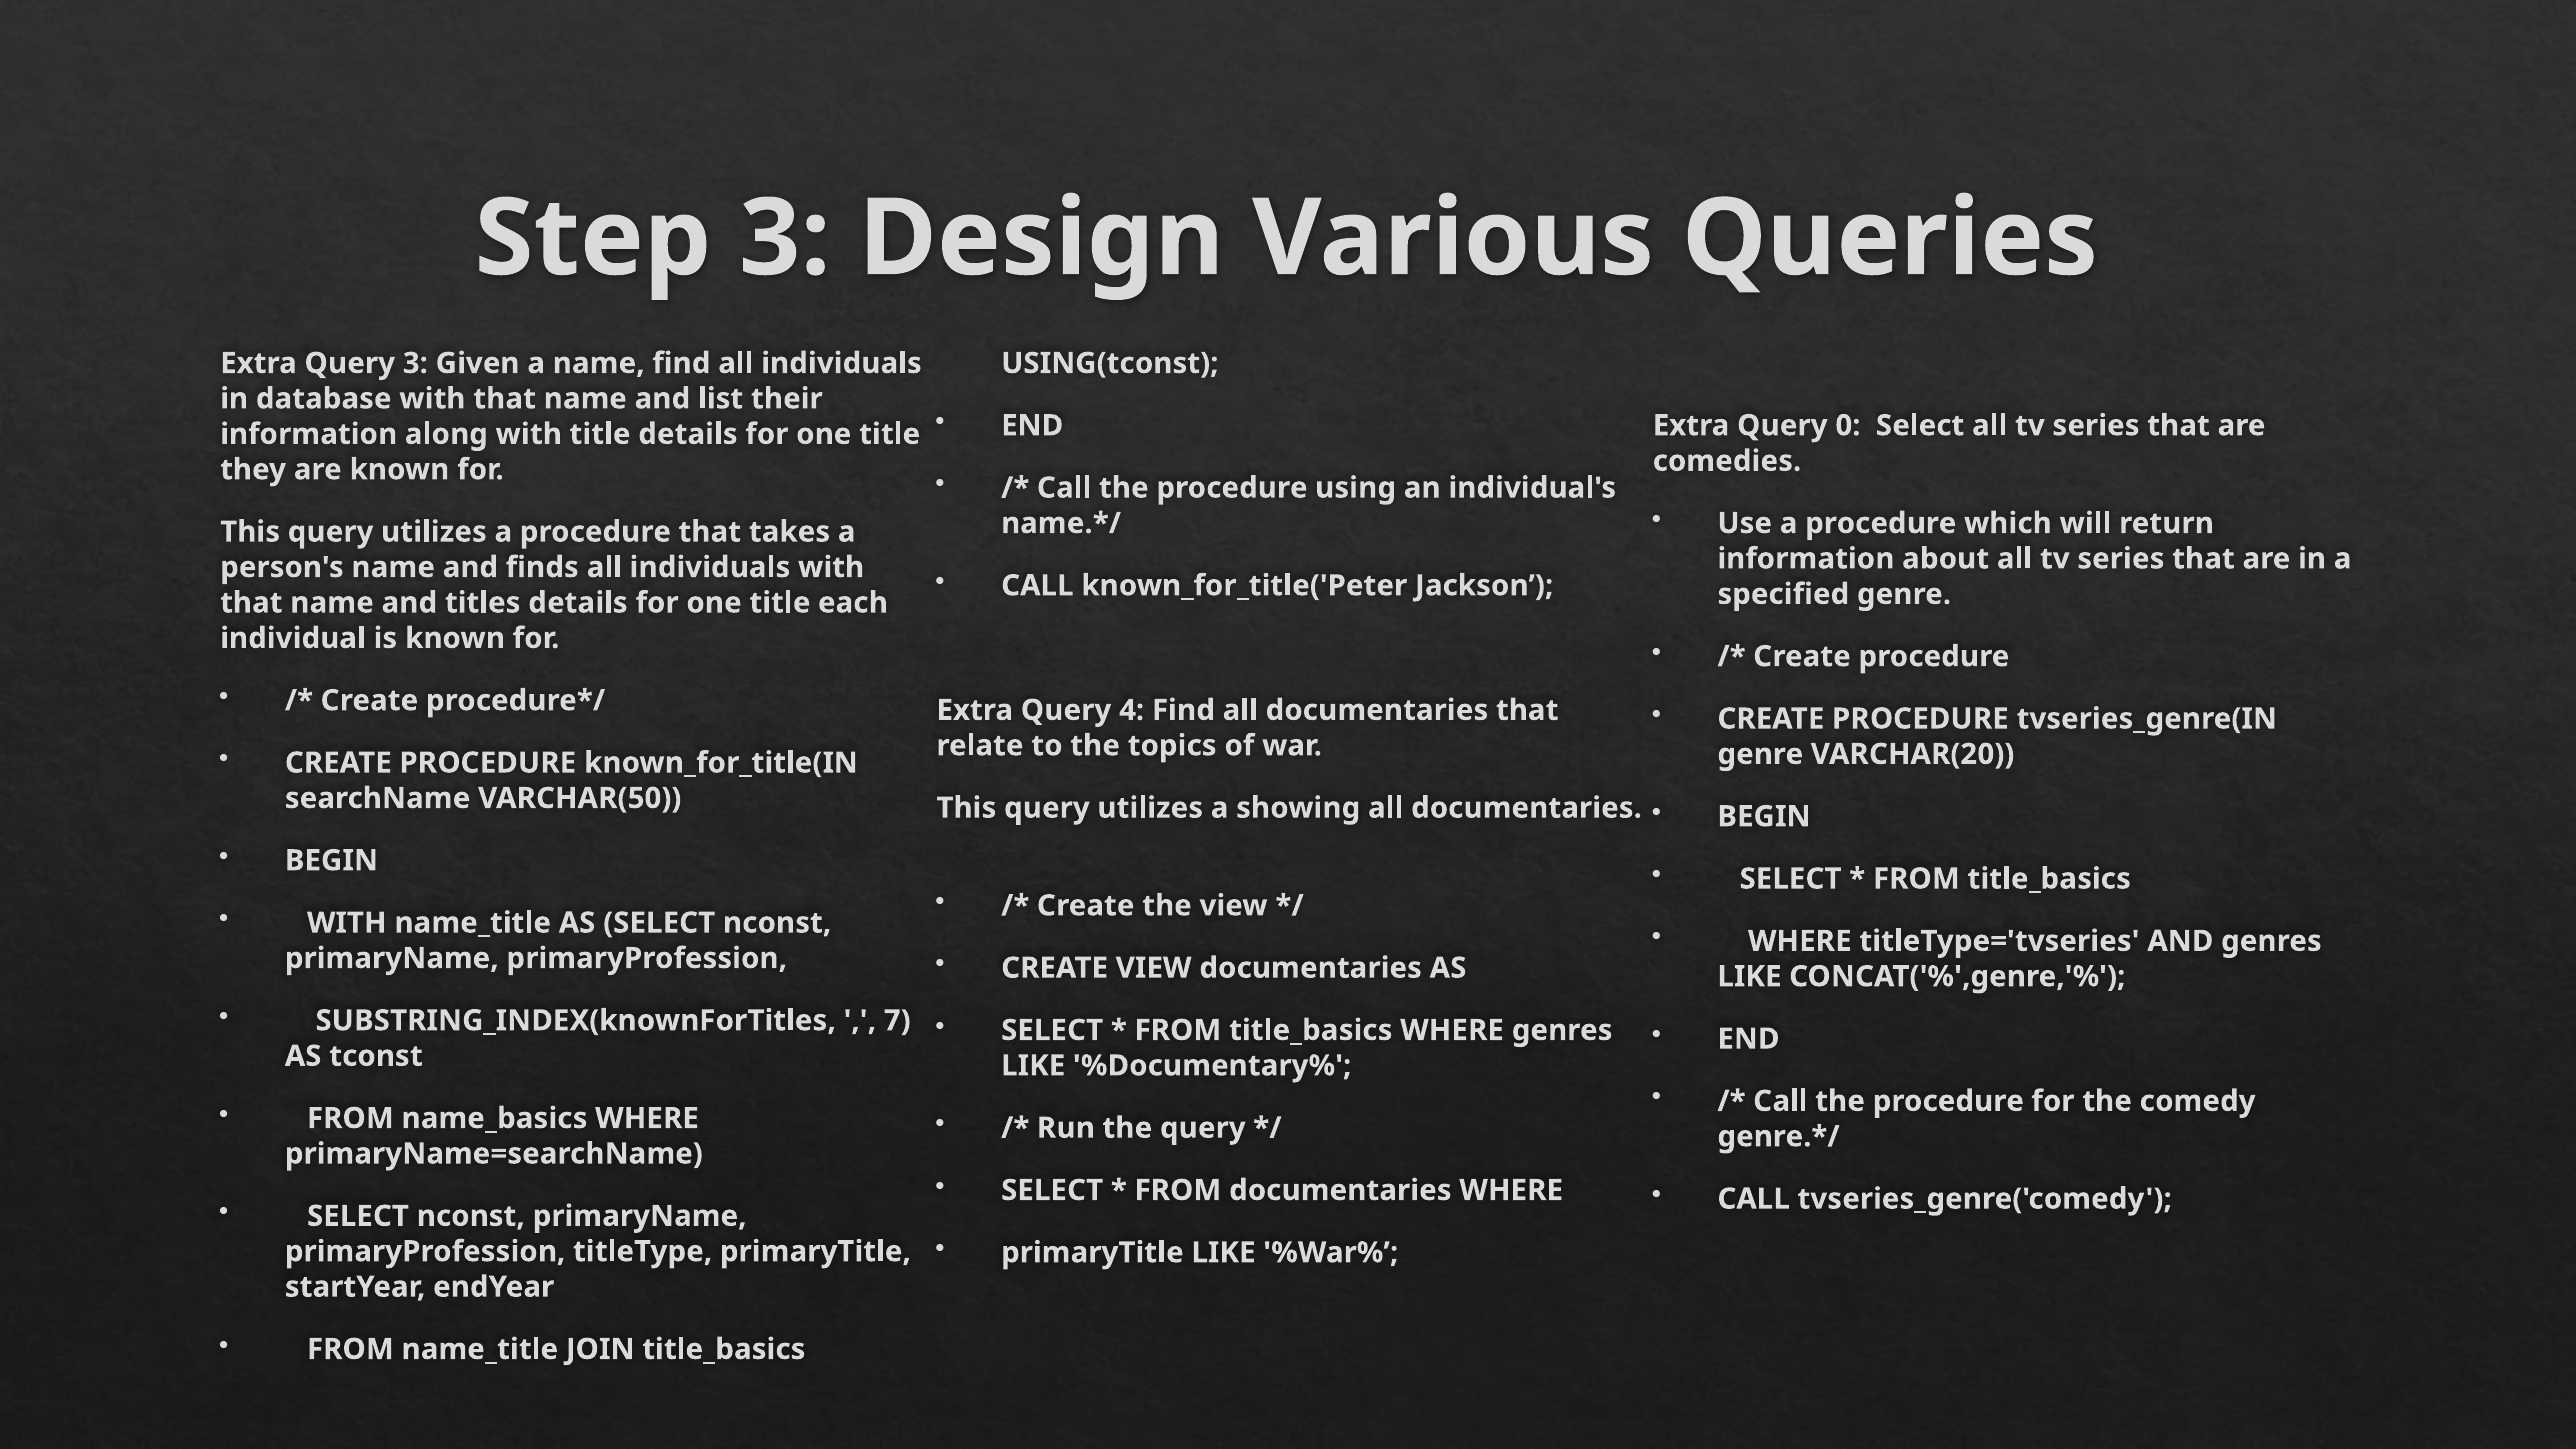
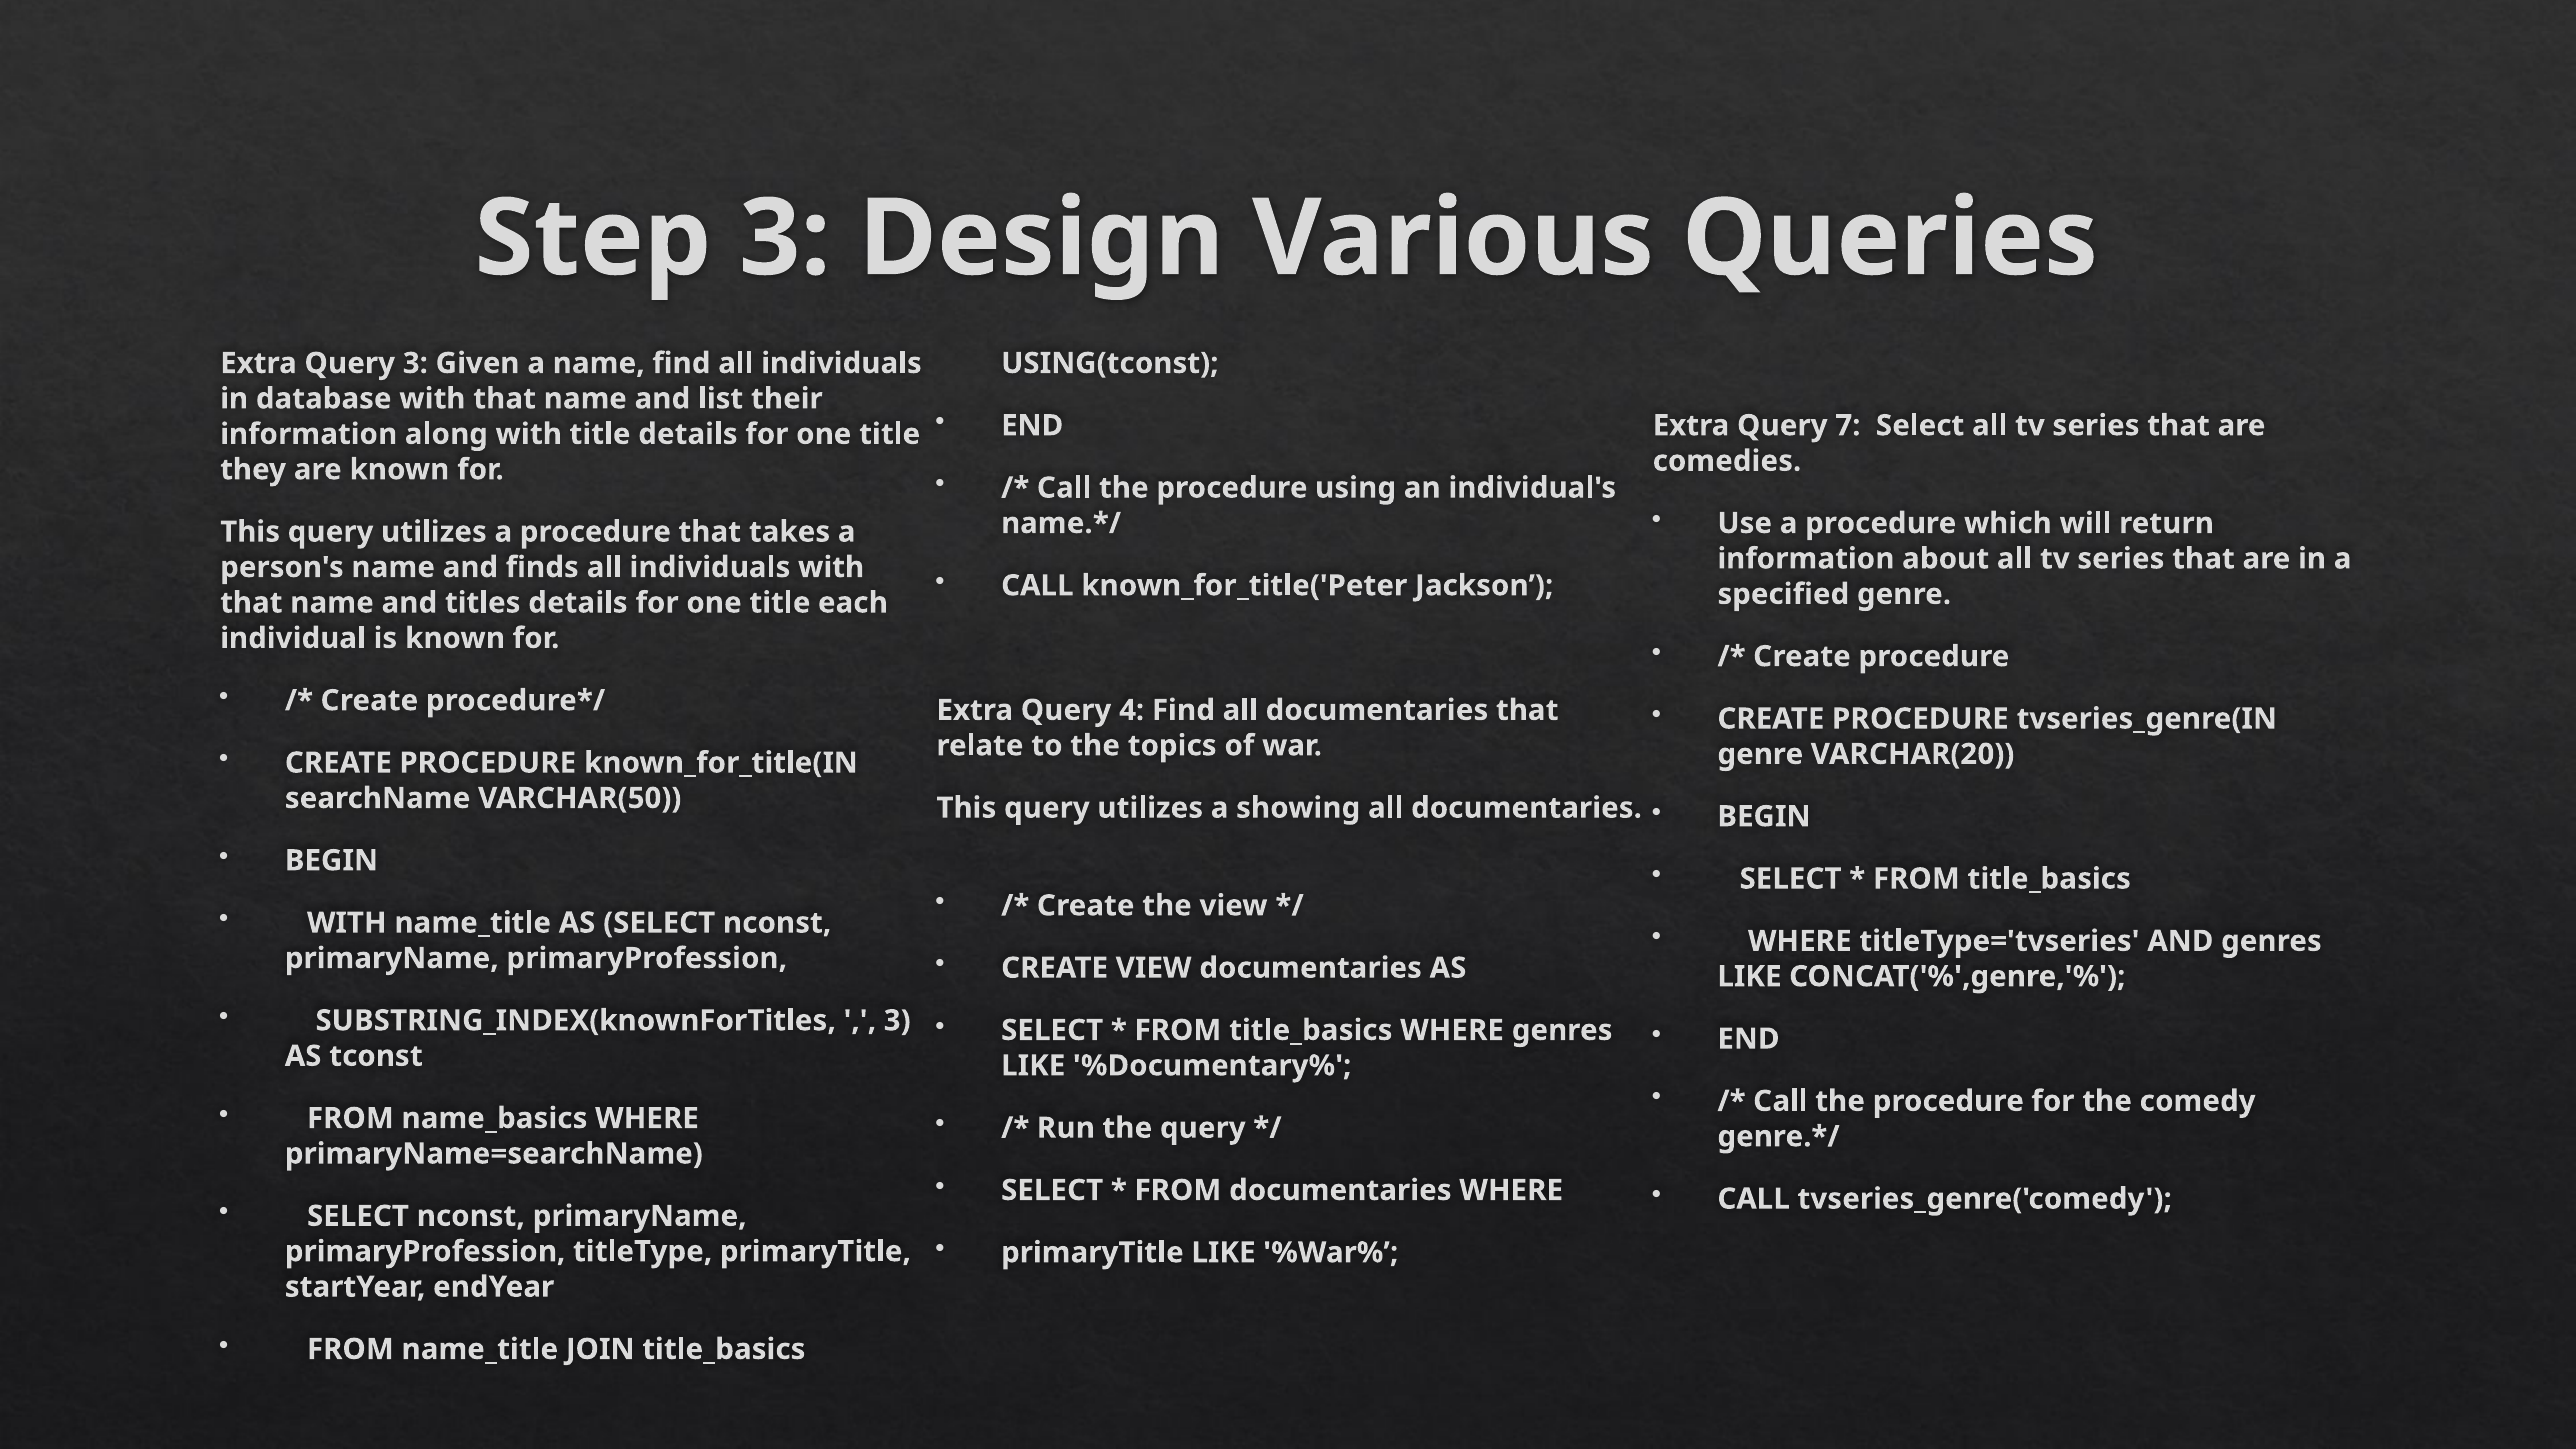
0: 0 -> 7
7 at (897, 1021): 7 -> 3
